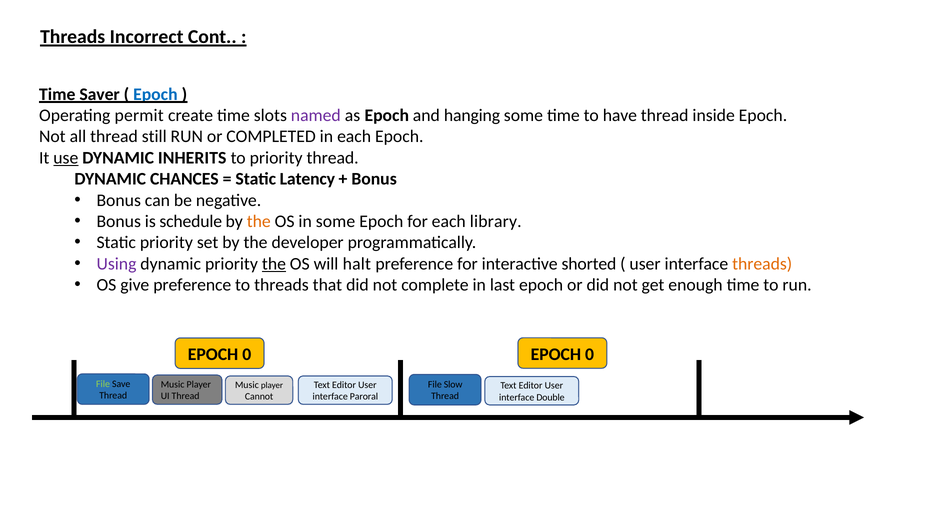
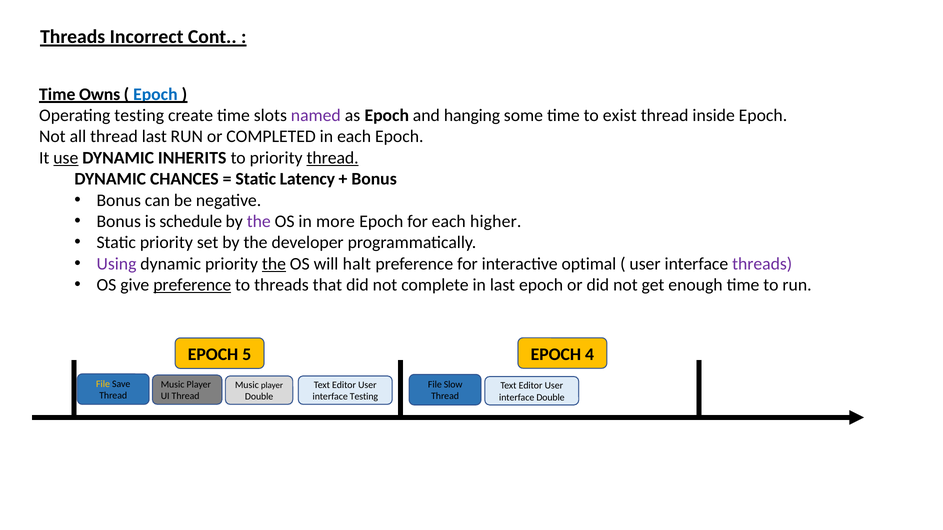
Saver: Saver -> Owns
Operating permit: permit -> testing
have: have -> exist
thread still: still -> last
thread at (333, 158) underline: none -> present
the at (259, 222) colour: orange -> purple
in some: some -> more
library: library -> higher
shorted: shorted -> optimal
threads at (762, 264) colour: orange -> purple
preference at (192, 285) underline: none -> present
0 at (247, 355): 0 -> 5
0 at (590, 355): 0 -> 4
File at (103, 384) colour: light green -> yellow
Cannot at (259, 397): Cannot -> Double
interface Paroral: Paroral -> Testing
